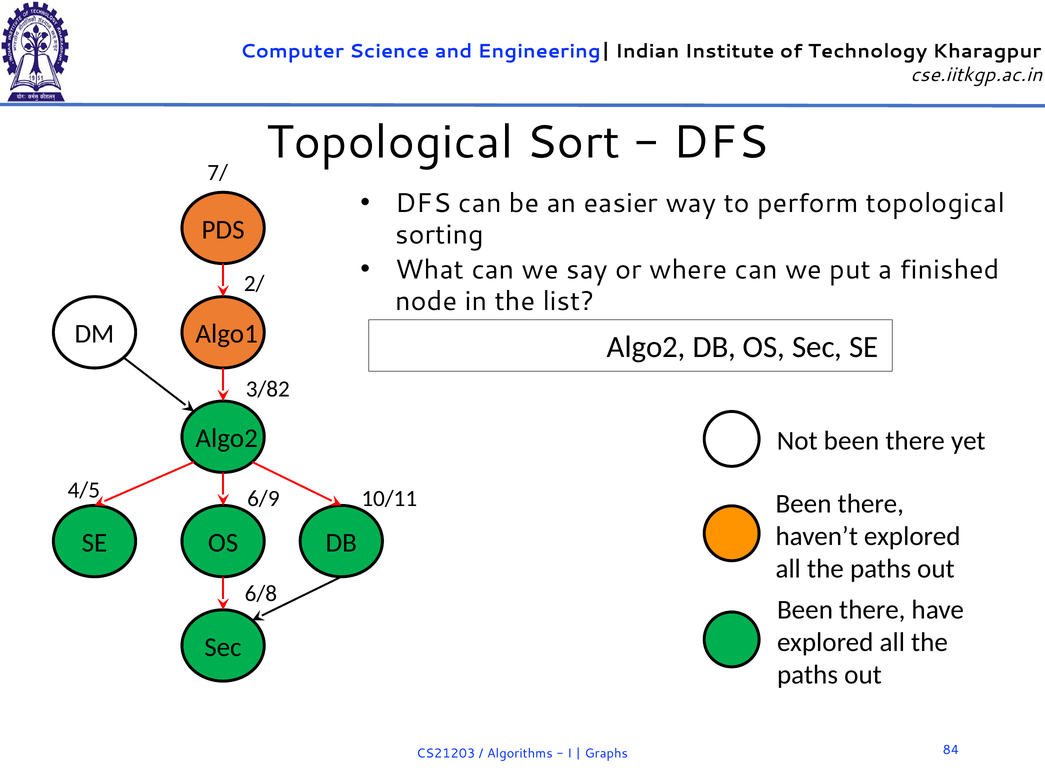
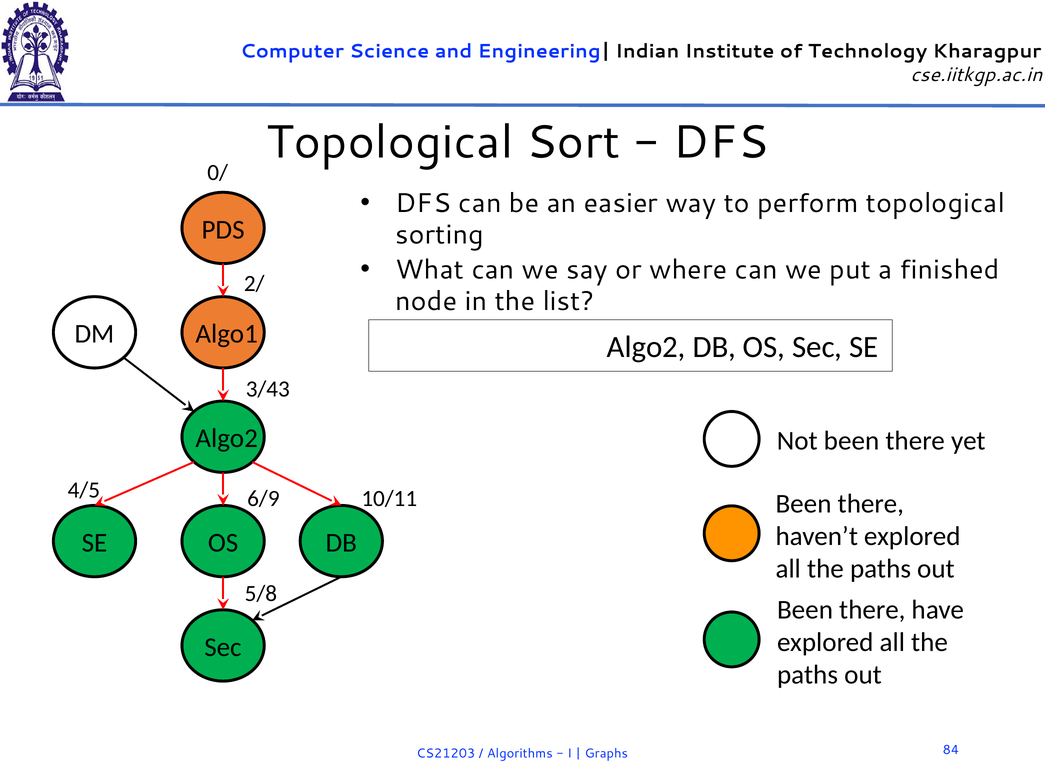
7/: 7/ -> 0/
3/82: 3/82 -> 3/43
6/8: 6/8 -> 5/8
